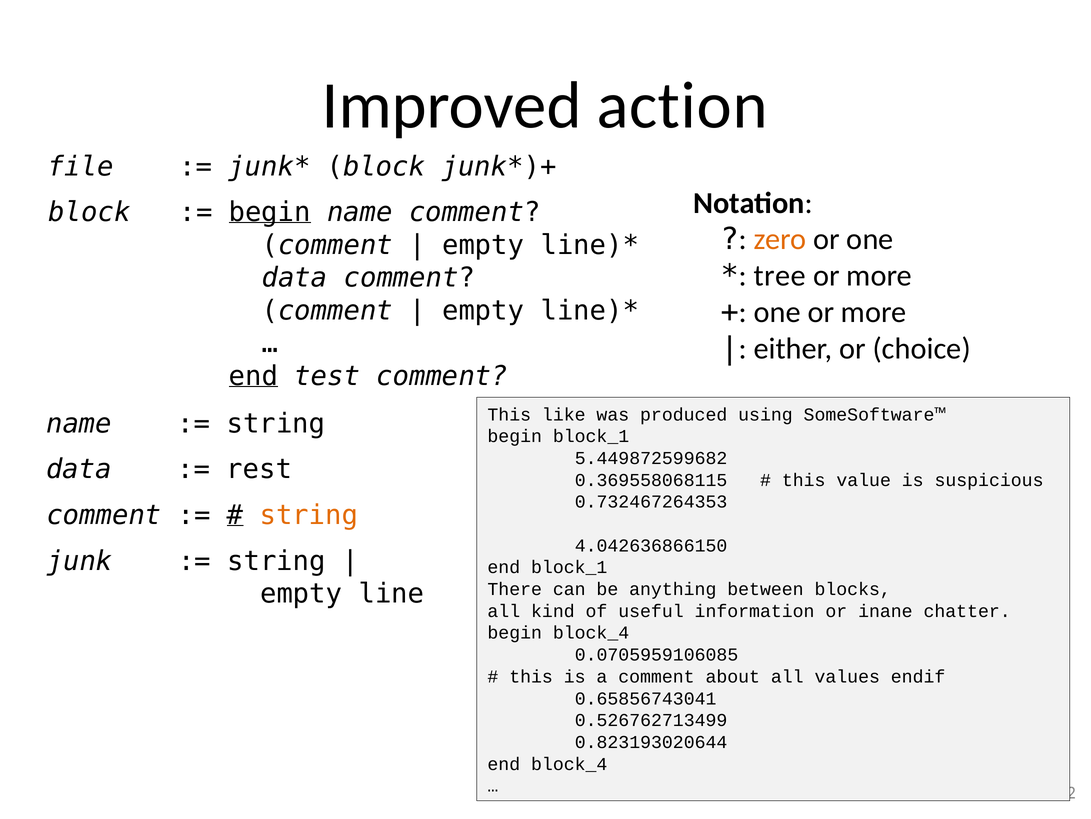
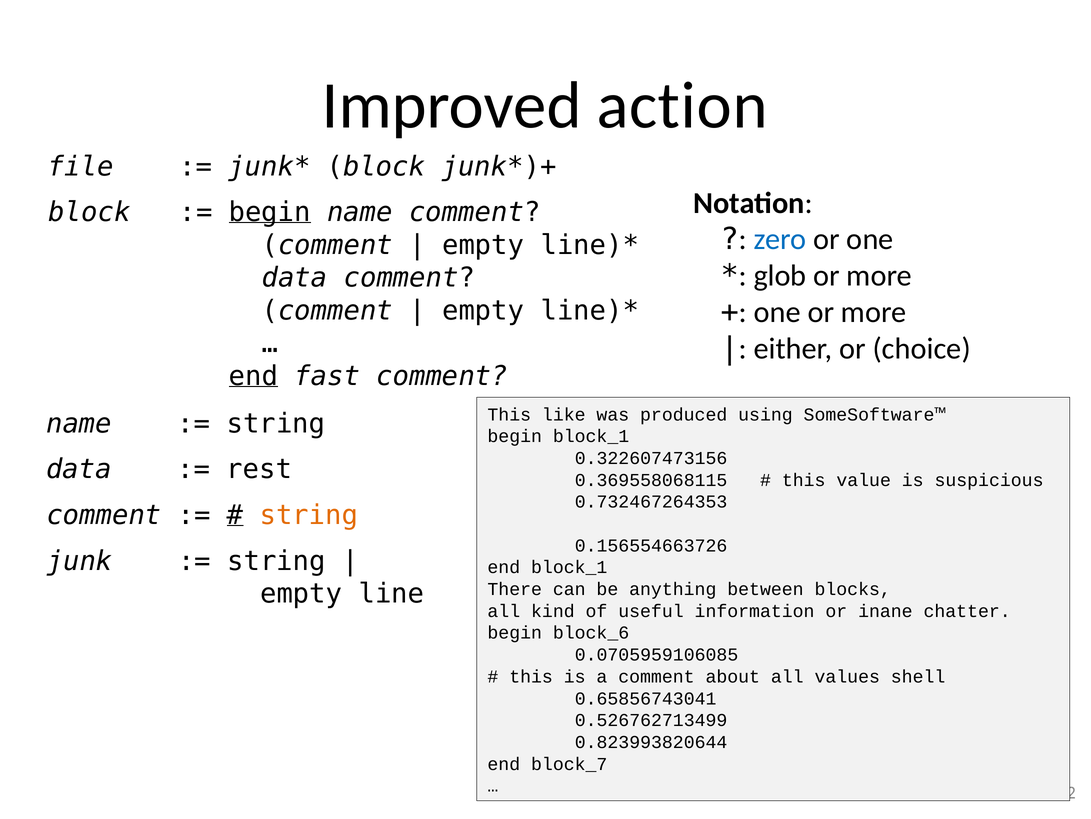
zero colour: orange -> blue
tree: tree -> glob
test: test -> fast
5.449872599682: 5.449872599682 -> 0.322607473156
4.042636866150: 4.042636866150 -> 0.156554663726
begin block_4: block_4 -> block_6
endif: endif -> shell
0.823193020644: 0.823193020644 -> 0.823993820644
end block_4: block_4 -> block_7
